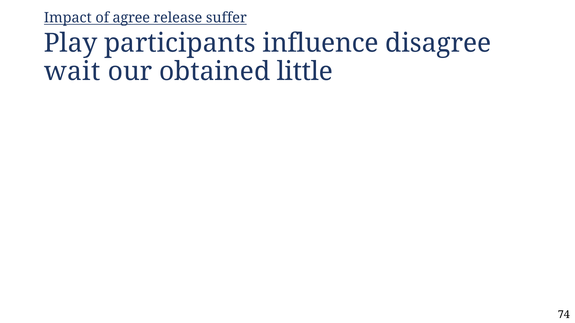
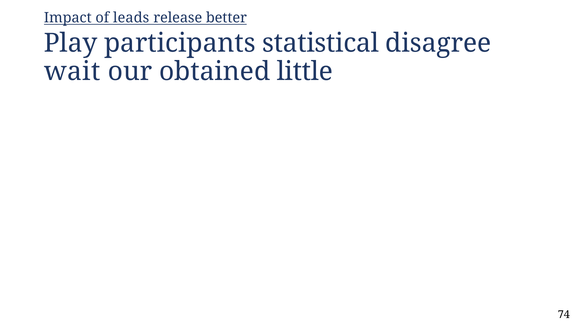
agree: agree -> leads
suffer: suffer -> better
influence: influence -> statistical
